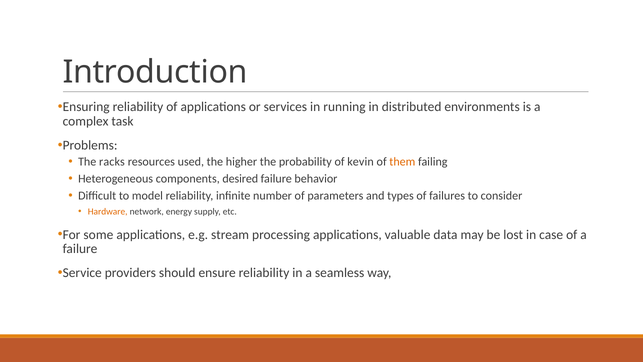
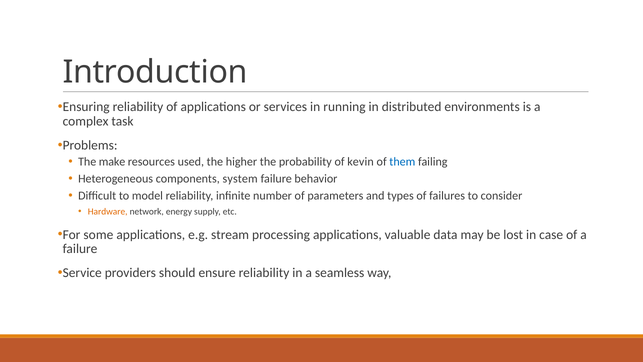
racks: racks -> make
them colour: orange -> blue
desired: desired -> system
